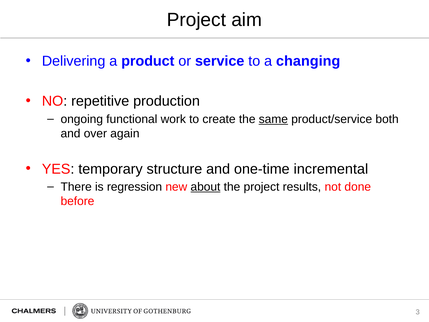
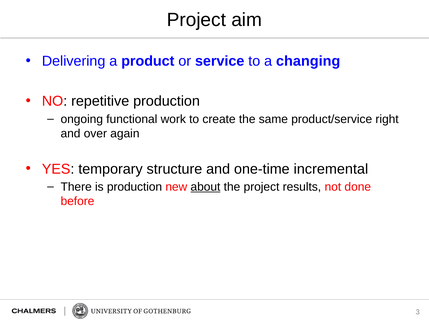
same underline: present -> none
both: both -> right
is regression: regression -> production
